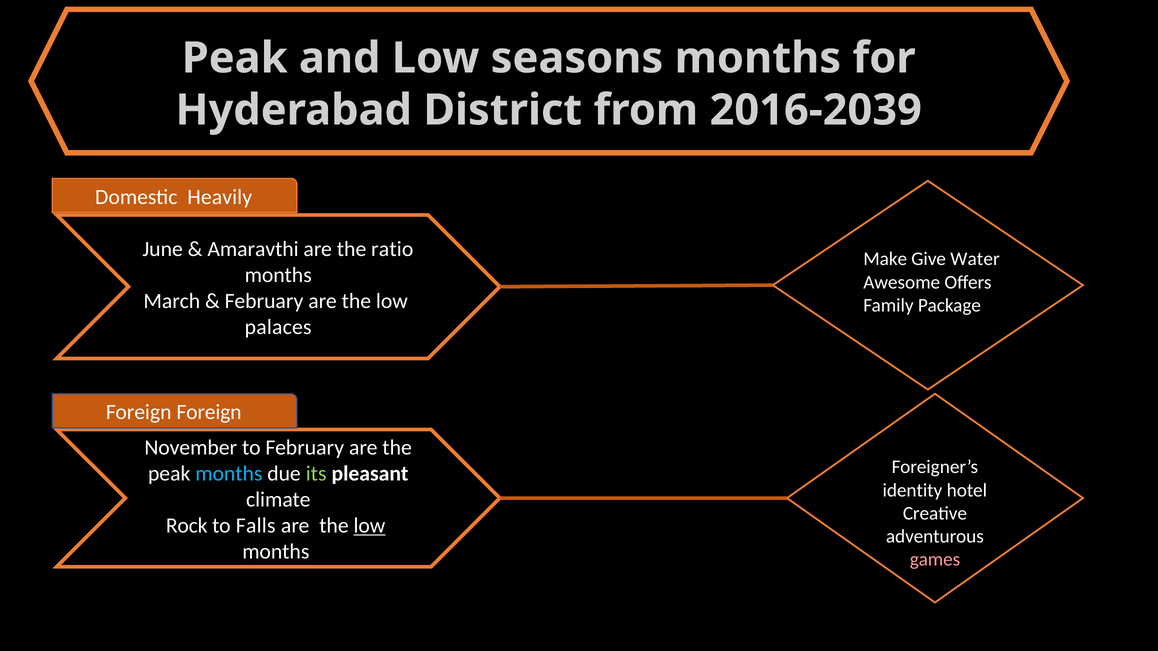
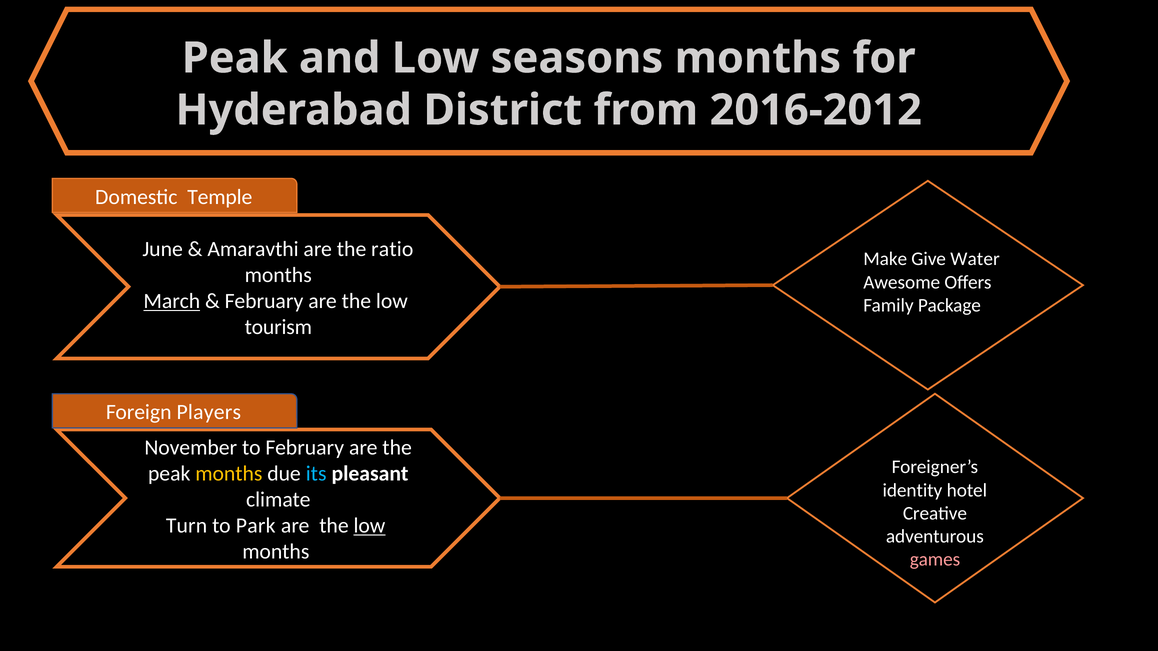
2016-2039: 2016-2039 -> 2016-2012
Heavily: Heavily -> Temple
March underline: none -> present
palaces: palaces -> tourism
Foreign Foreign: Foreign -> Players
months at (229, 474) colour: light blue -> yellow
its colour: light green -> light blue
Rock: Rock -> Turn
Falls: Falls -> Park
